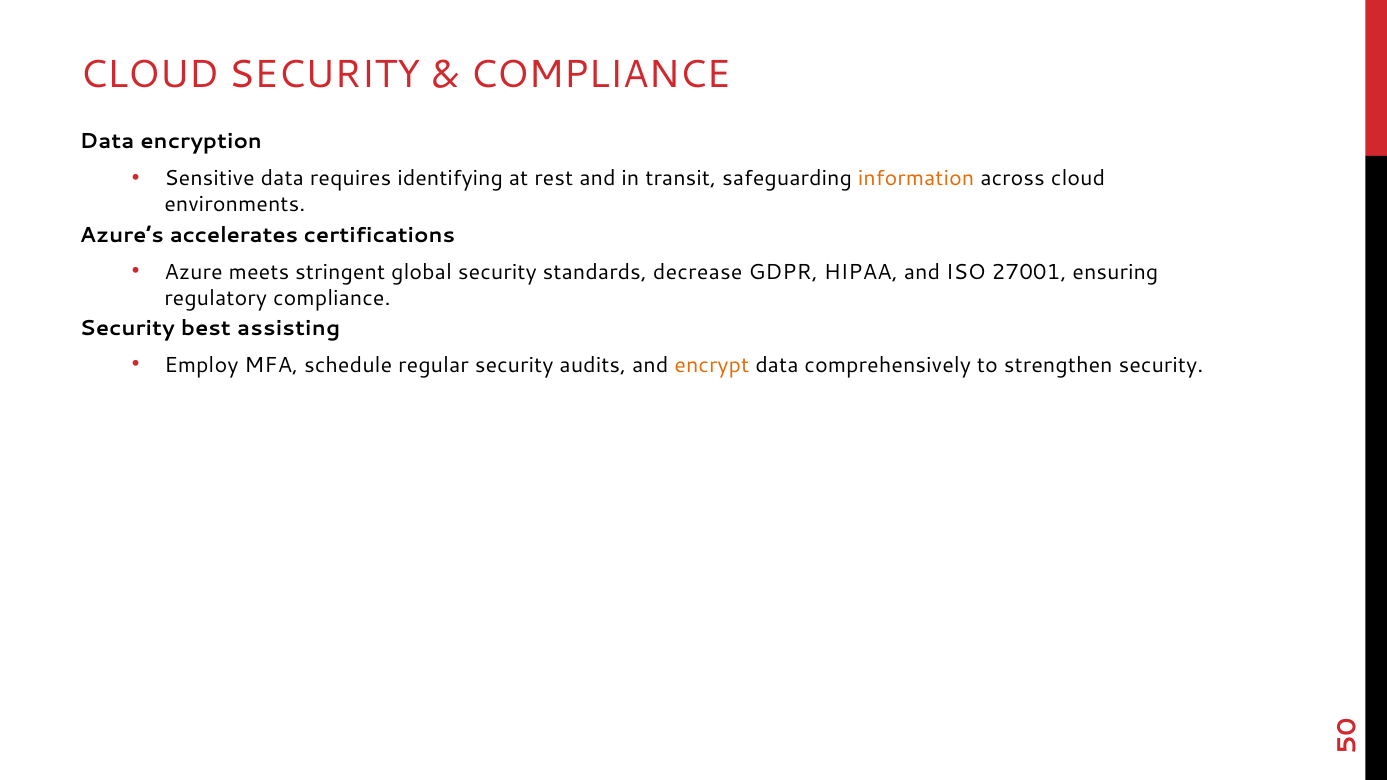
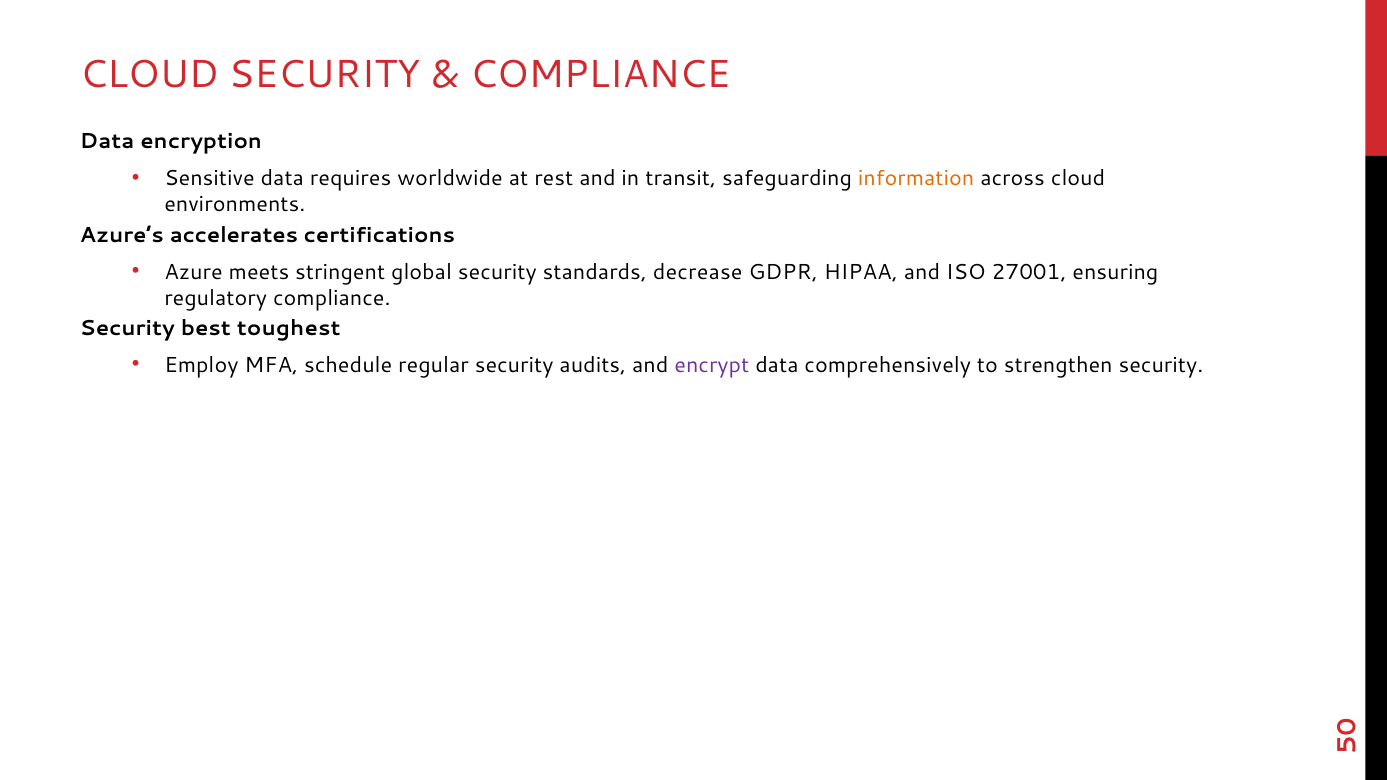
identifying: identifying -> worldwide
assisting: assisting -> toughest
encrypt colour: orange -> purple
